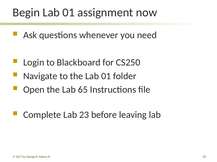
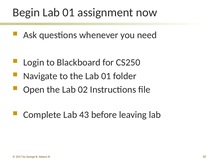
65: 65 -> 02
23: 23 -> 43
